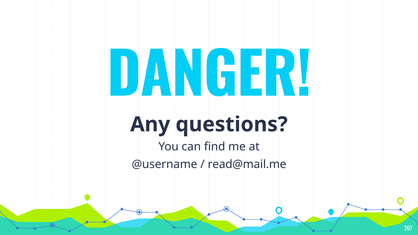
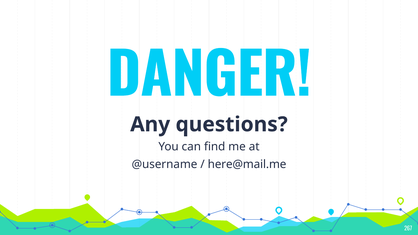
read@mail.me: read@mail.me -> here@mail.me
